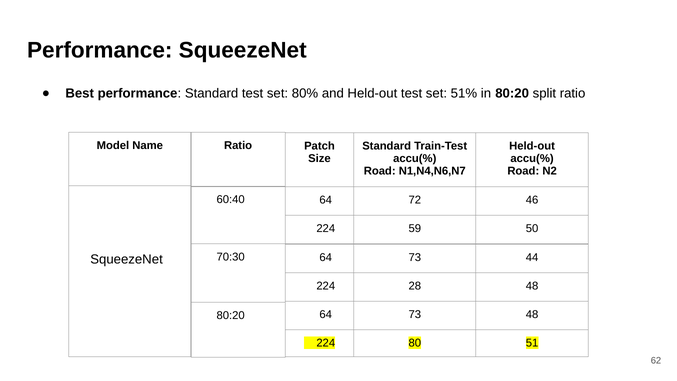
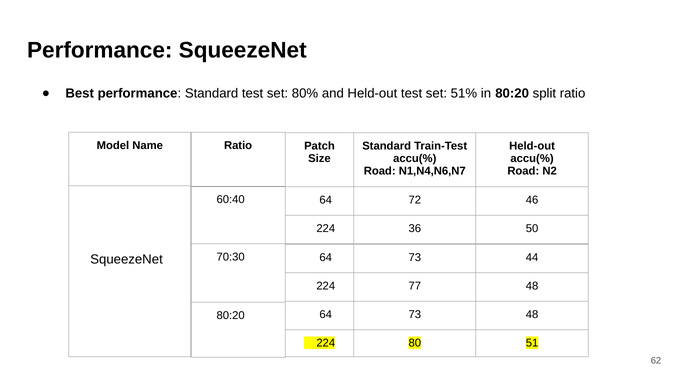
59: 59 -> 36
28: 28 -> 77
